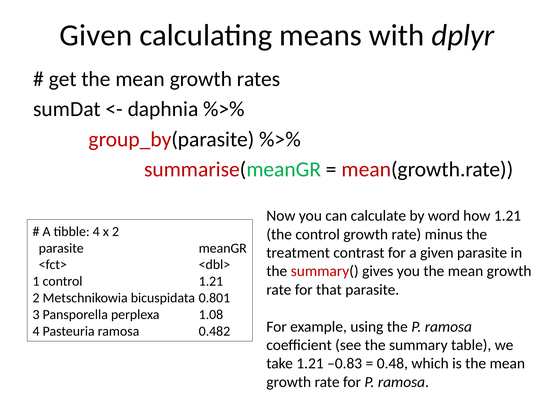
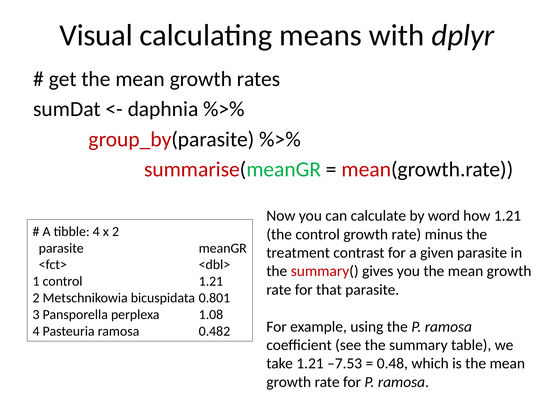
Given at (96, 35): Given -> Visual
–0.83: –0.83 -> –7.53
